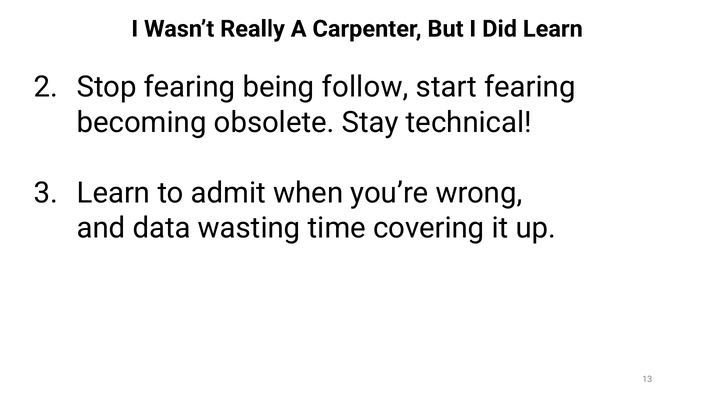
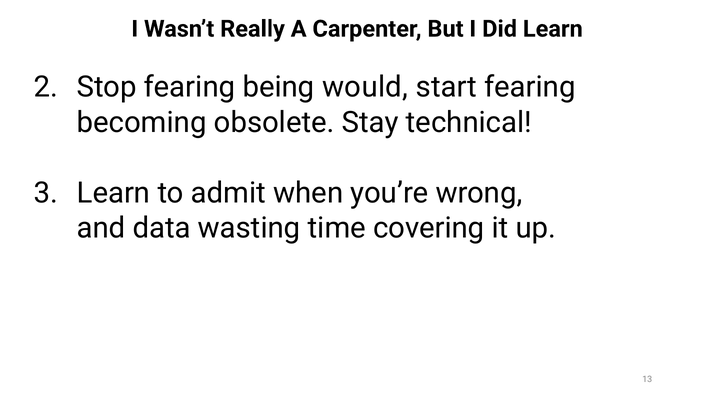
follow: follow -> would
